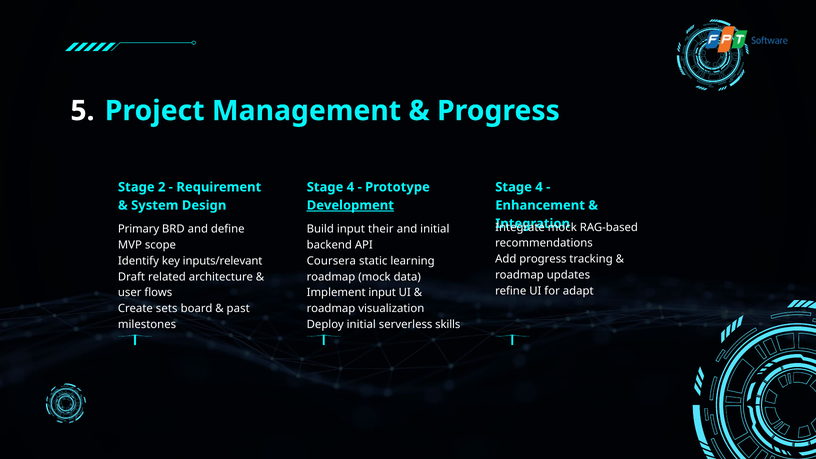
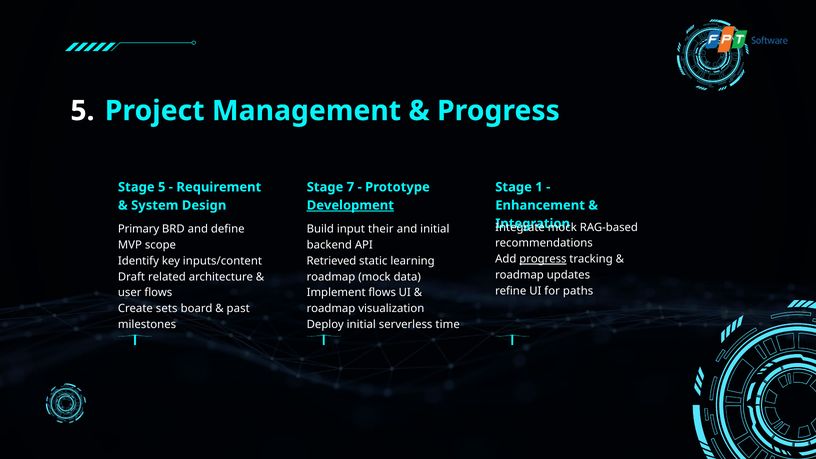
Stage 2: 2 -> 5
4 at (350, 187): 4 -> 7
4 at (539, 187): 4 -> 1
progress at (543, 259) underline: none -> present
inputs/relevant: inputs/relevant -> inputs/content
Coursera: Coursera -> Retrieved
adapt: adapt -> paths
Implement input: input -> flows
skills: skills -> time
